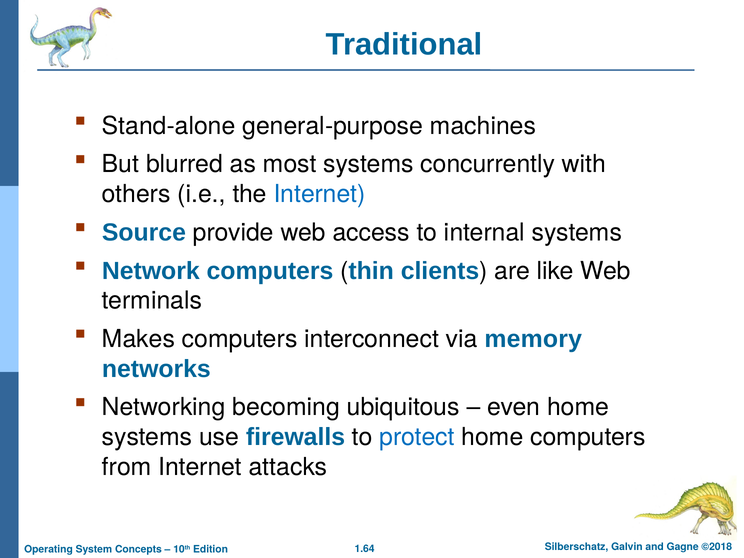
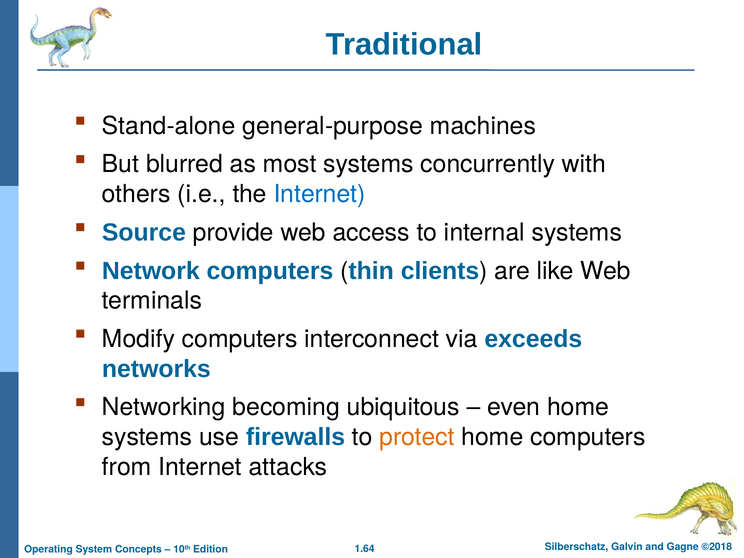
Makes: Makes -> Modify
memory: memory -> exceeds
protect colour: blue -> orange
